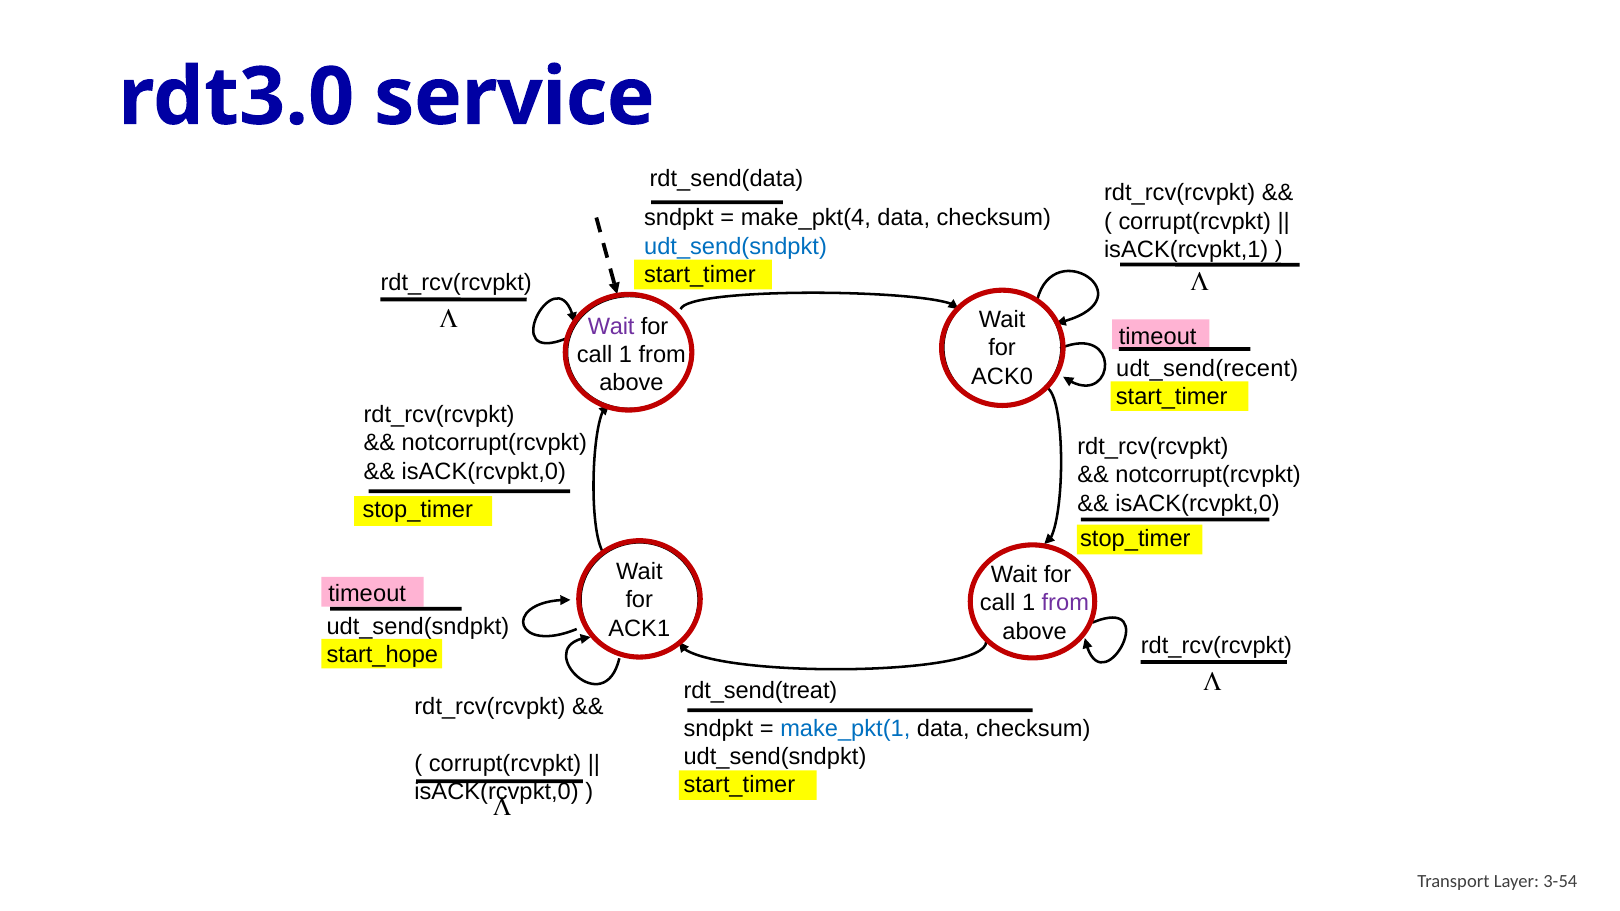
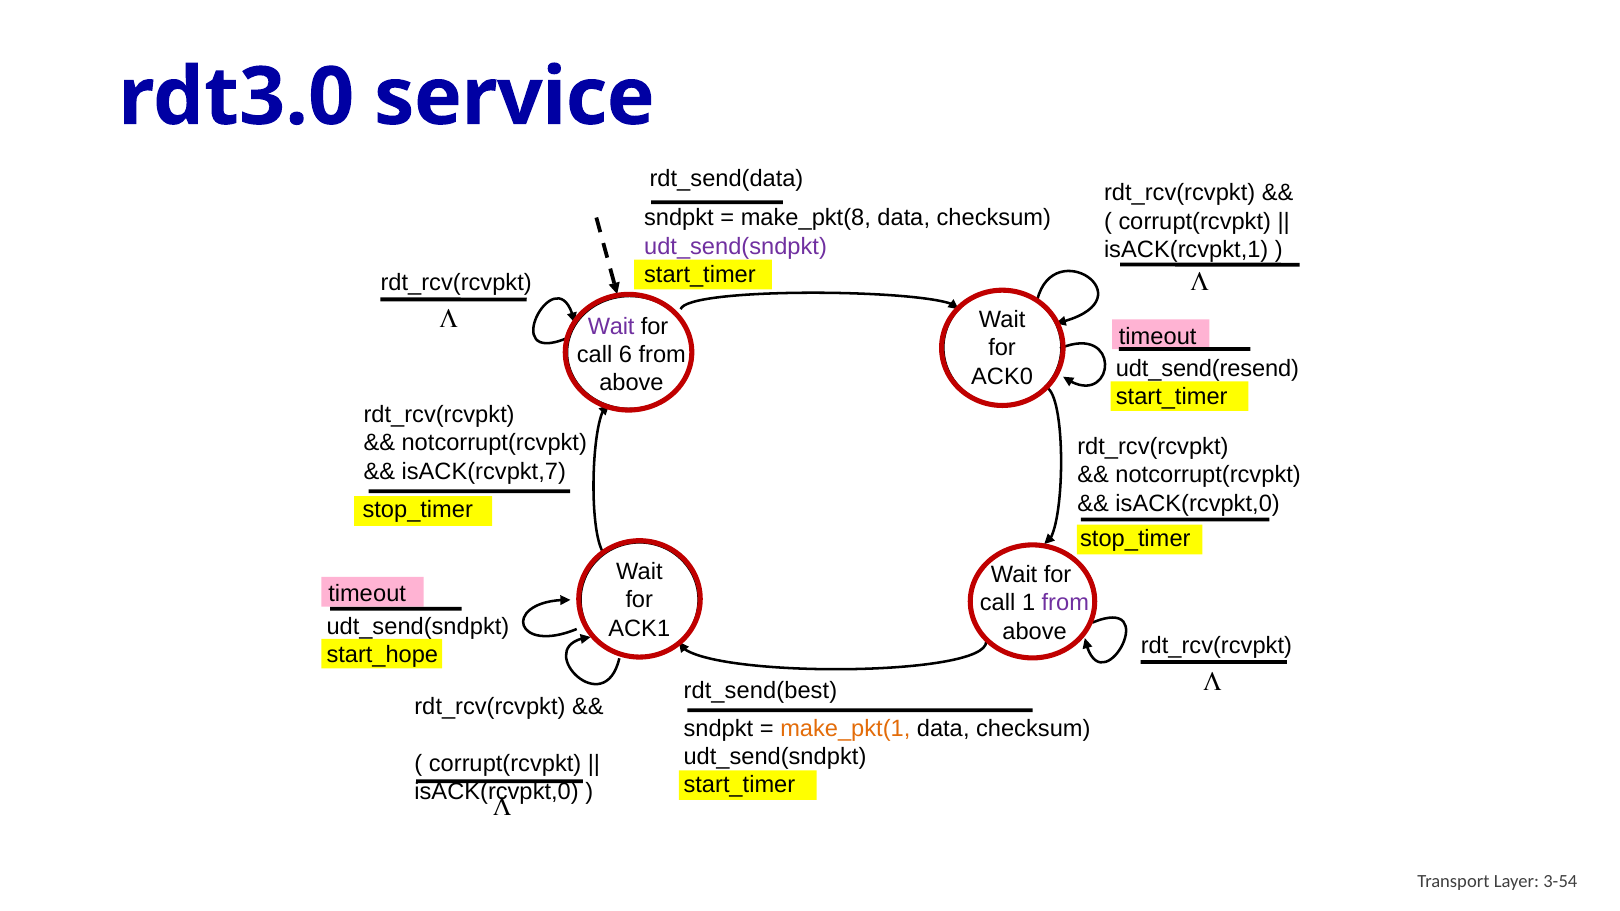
make_pkt(4: make_pkt(4 -> make_pkt(8
udt_send(sndpkt at (736, 247) colour: blue -> purple
1 at (626, 355): 1 -> 6
udt_send(recent: udt_send(recent -> udt_send(resend
isACK(rcvpkt,0 at (484, 472): isACK(rcvpkt,0 -> isACK(rcvpkt,7
rdt_send(treat: rdt_send(treat -> rdt_send(best
make_pkt(1 colour: blue -> orange
